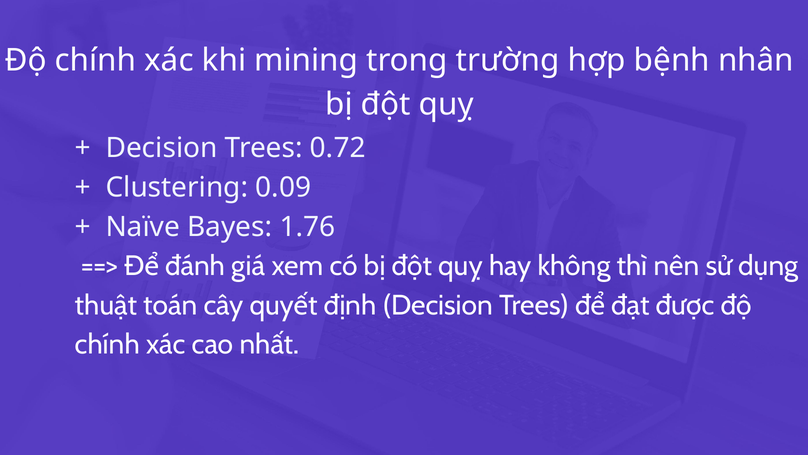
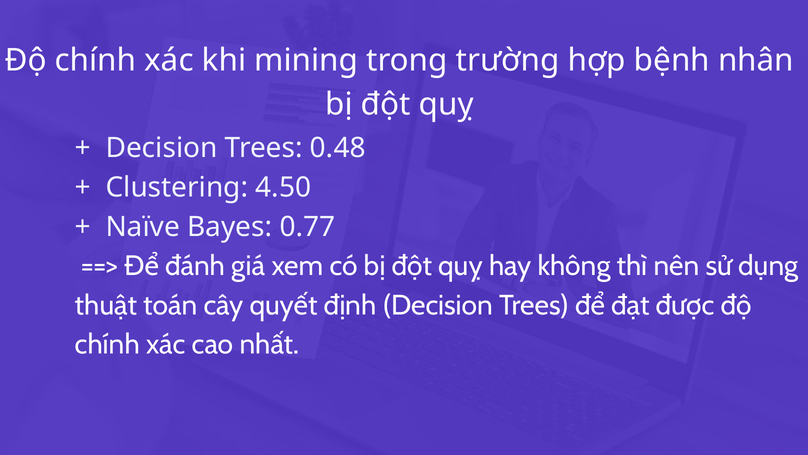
0.72: 0.72 -> 0.48
0.09: 0.09 -> 4.50
1.76: 1.76 -> 0.77
